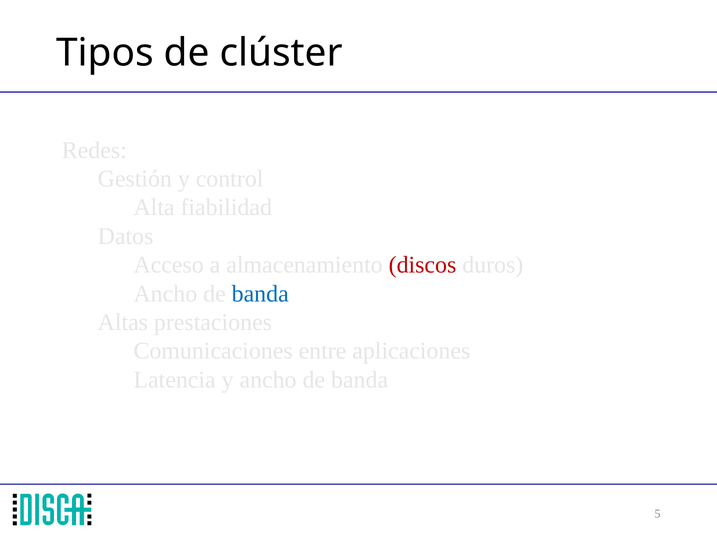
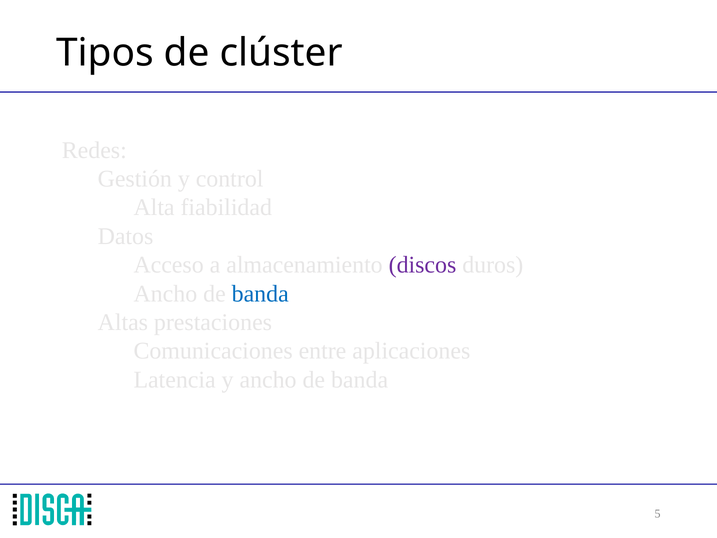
discos colour: red -> purple
